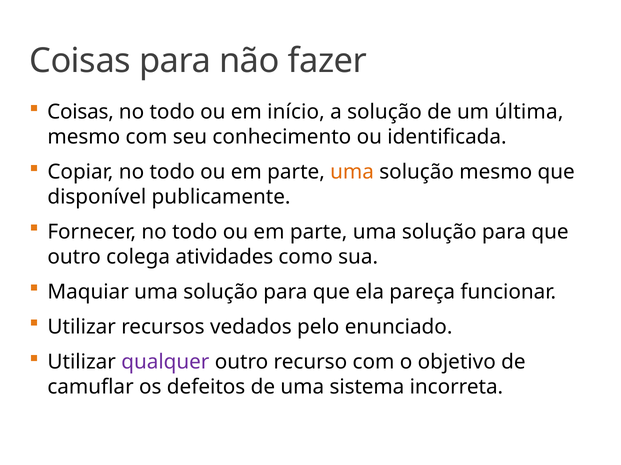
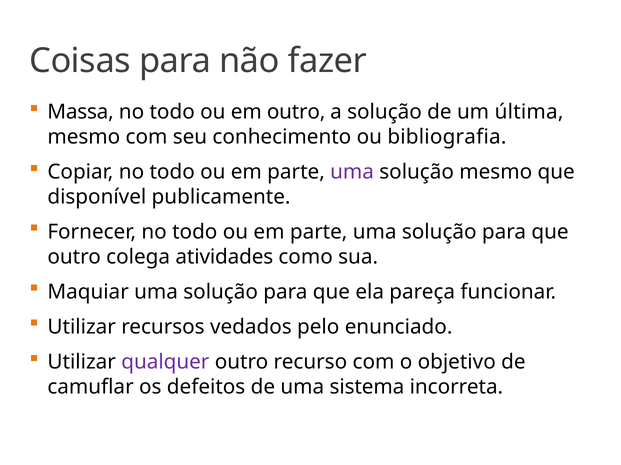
Coisas at (81, 112): Coisas -> Massa
em início: início -> outro
identificada: identificada -> bibliografia
uma at (352, 172) colour: orange -> purple
